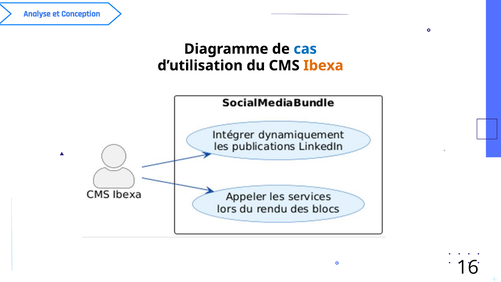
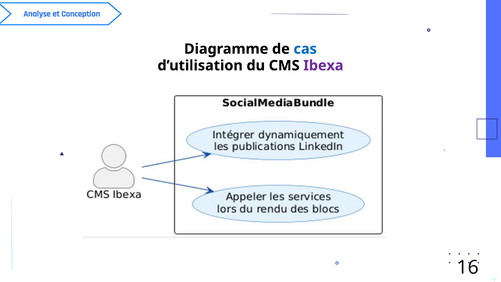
Ibexa colour: orange -> purple
